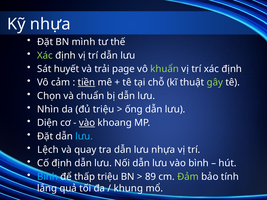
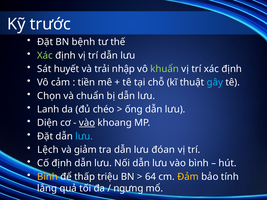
Kỹ nhựa: nhựa -> trước
mình: mình -> bệnh
page: page -> nhập
tiền underline: present -> none
gây colour: light green -> light blue
Nhìn: Nhìn -> Lanh
đủ triệu: triệu -> chéo
quay: quay -> giảm
lưu nhựa: nhựa -> đóan
Bình at (47, 177) colour: light blue -> yellow
89: 89 -> 64
Đảm colour: light green -> yellow
khung: khung -> ngưng
